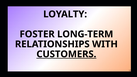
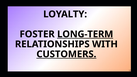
LONG-TERM underline: none -> present
